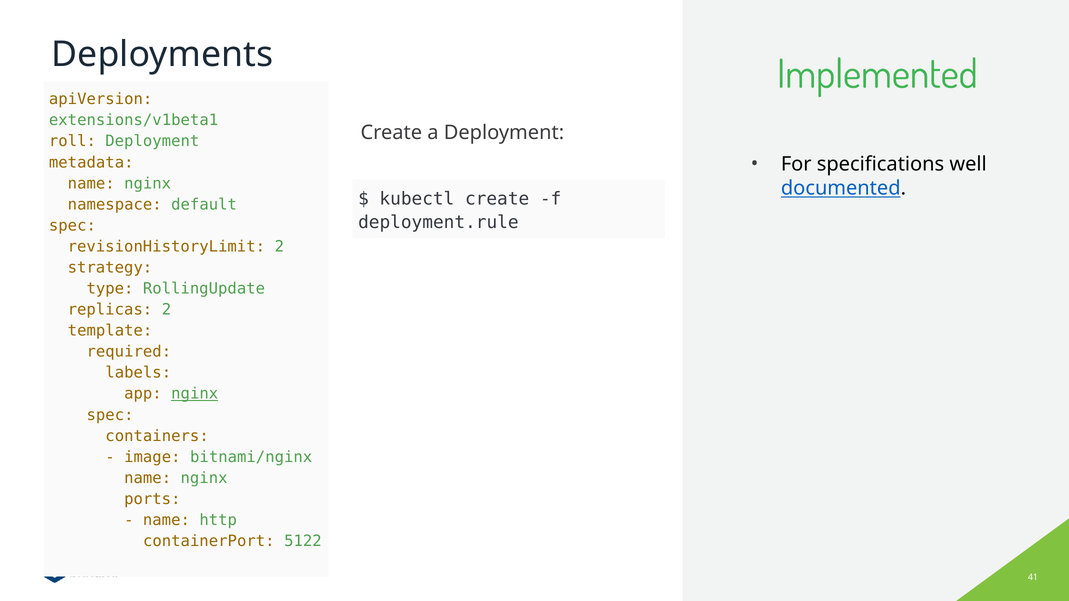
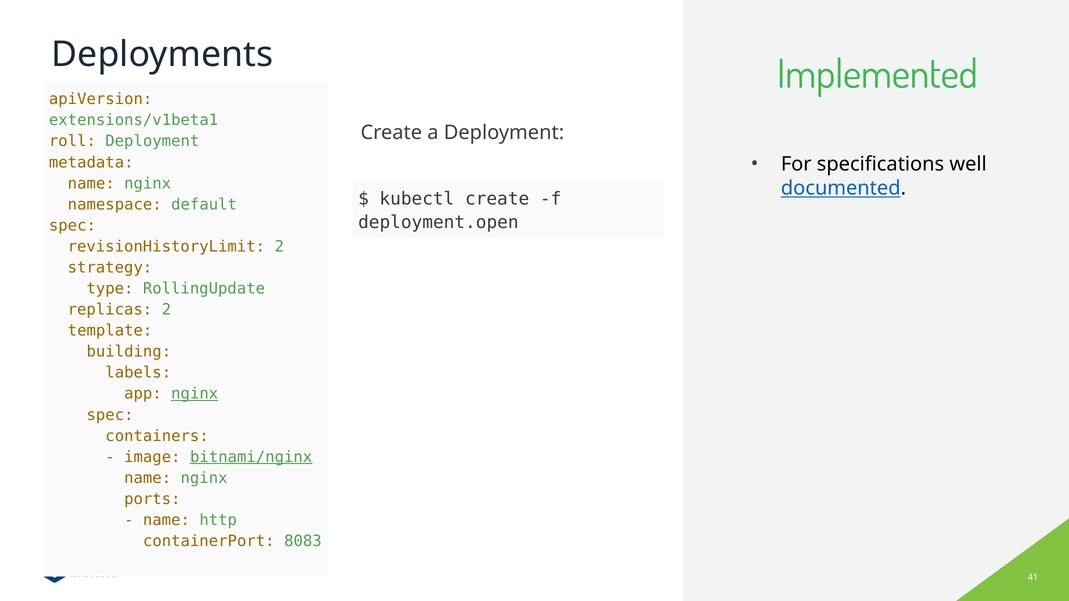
deployment.rule: deployment.rule -> deployment.open
required: required -> building
bitnami/nginx underline: none -> present
5122: 5122 -> 8083
